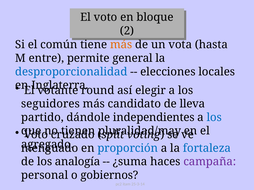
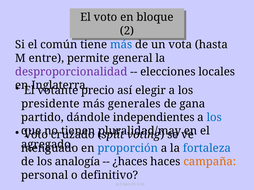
más at (121, 45) colour: orange -> blue
desproporcionalidad colour: blue -> purple
round: round -> precio
seguidores: seguidores -> presidente
candidato: candidato -> generales
lleva: lleva -> gana
¿suma: ¿suma -> ¿haces
campaña colour: purple -> orange
gobiernos: gobiernos -> definitivo
